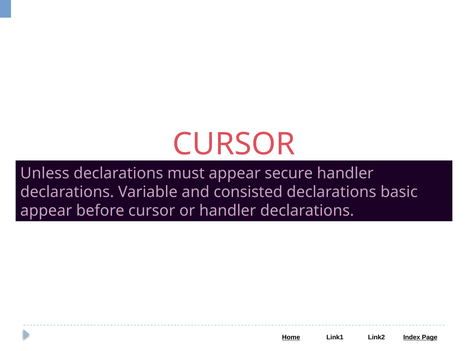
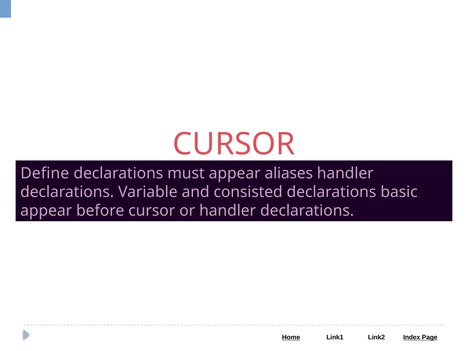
Unless: Unless -> Define
secure: secure -> aliases
